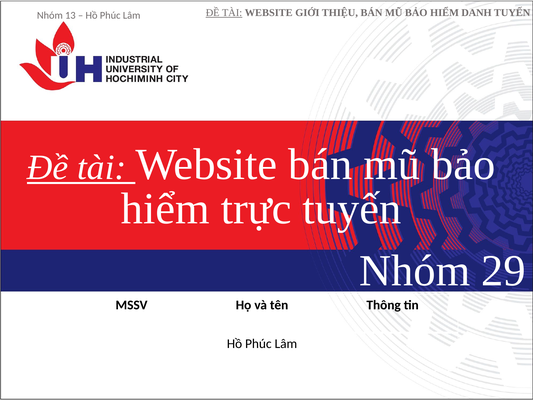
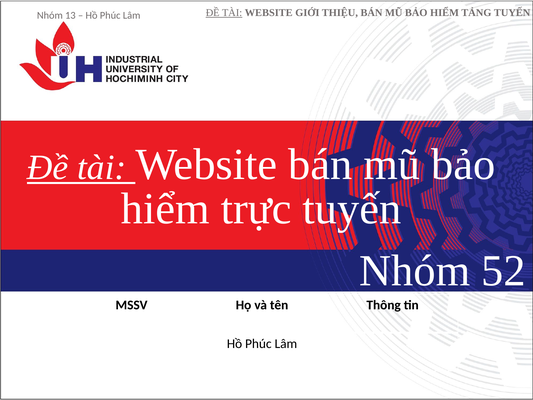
DANH: DANH -> TẢNG
29: 29 -> 52
